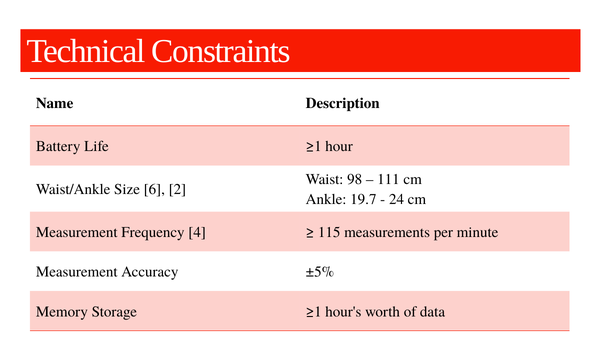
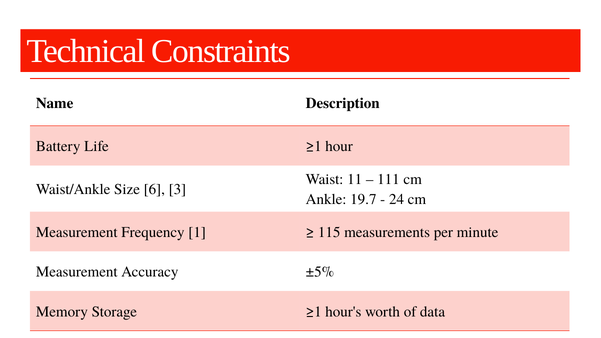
98: 98 -> 11
2: 2 -> 3
4: 4 -> 1
